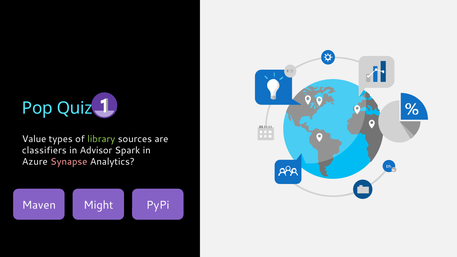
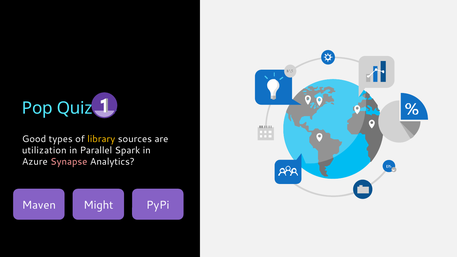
Value: Value -> Good
library colour: light green -> yellow
classifiers: classifiers -> utilization
Advisor: Advisor -> Parallel
